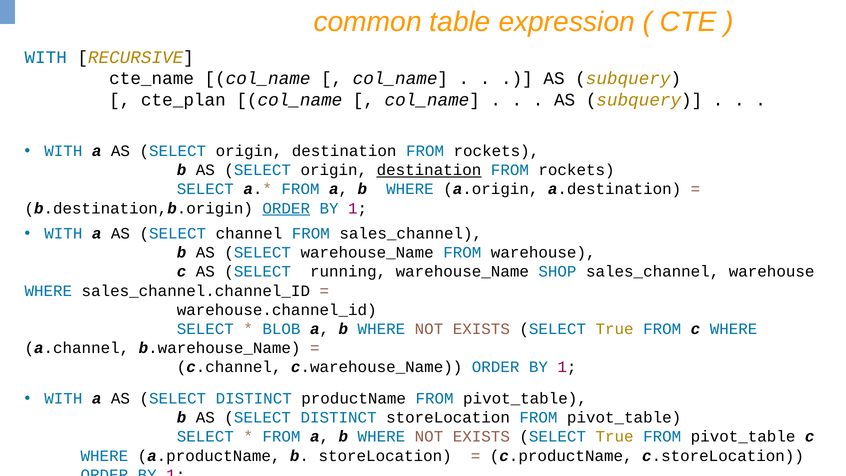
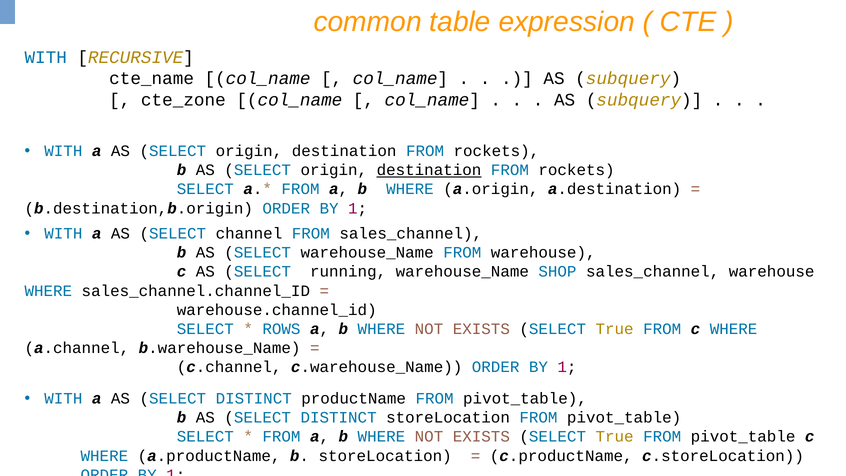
cte_plan: cte_plan -> cte_zone
ORDER at (286, 208) underline: present -> none
BLOB: BLOB -> ROWS
